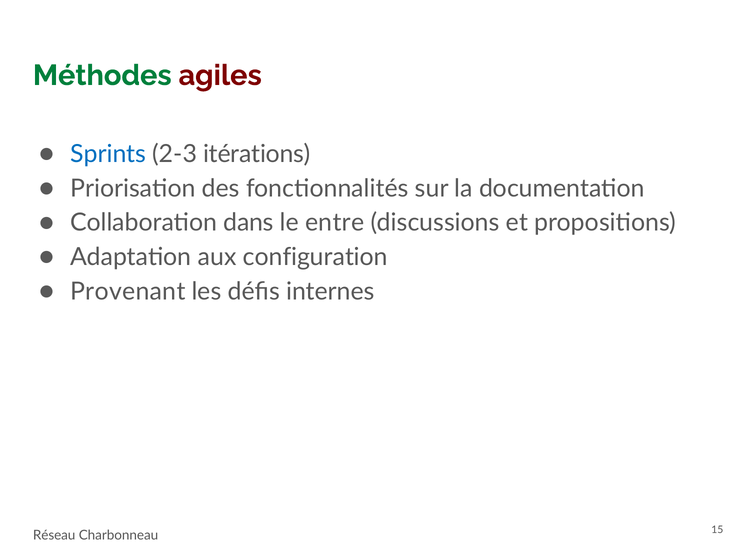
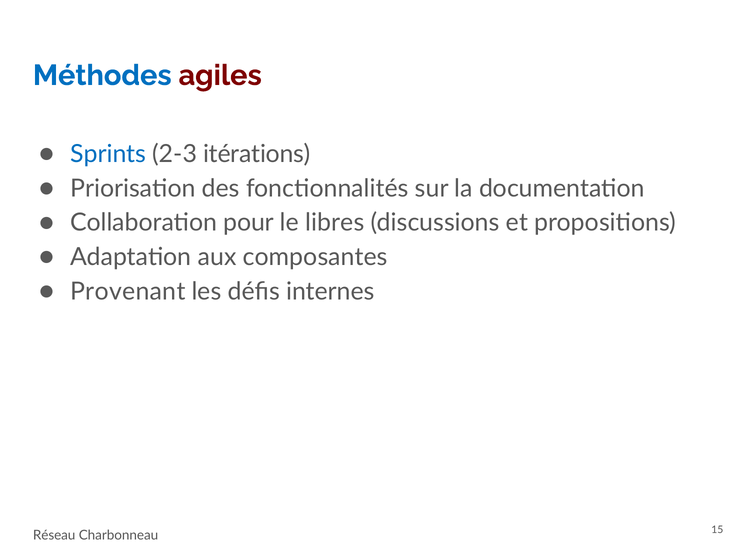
Méthodes colour: green -> blue
dans: dans -> pour
entre: entre -> libres
configuration: configuration -> composantes
